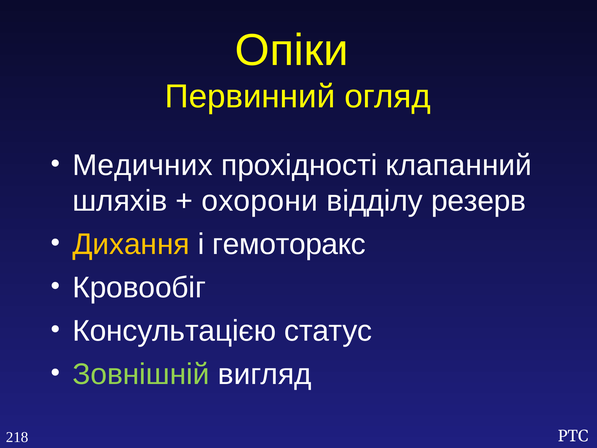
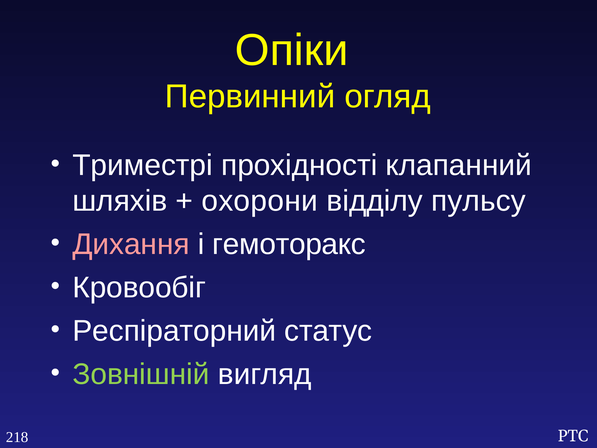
Медичних: Медичних -> Триместрі
резерв: резерв -> пульсу
Дихання colour: yellow -> pink
Консультацією: Консультацією -> Респіраторний
